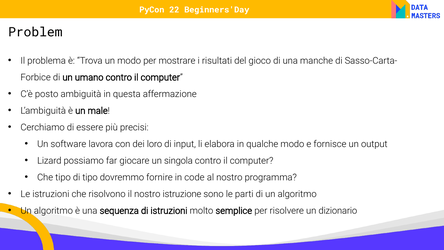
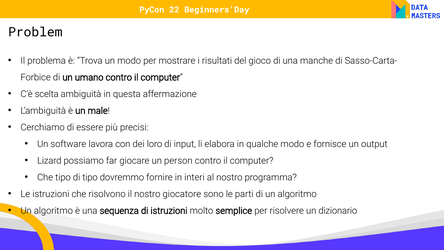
posto: posto -> scelta
singola: singola -> person
code: code -> interi
istruzione: istruzione -> giocatore
